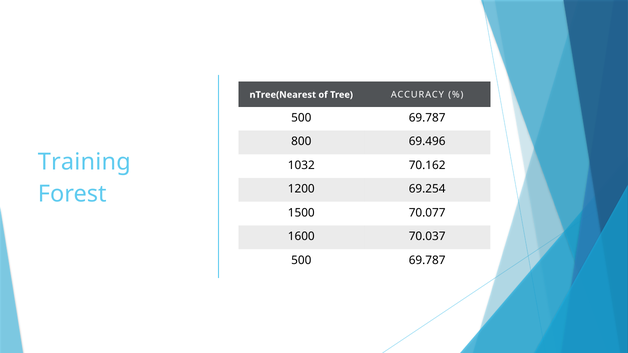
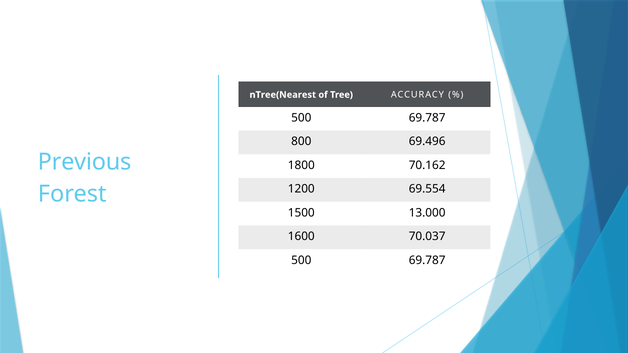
Training: Training -> Previous
1032: 1032 -> 1800
69.254: 69.254 -> 69.554
70.077: 70.077 -> 13.000
